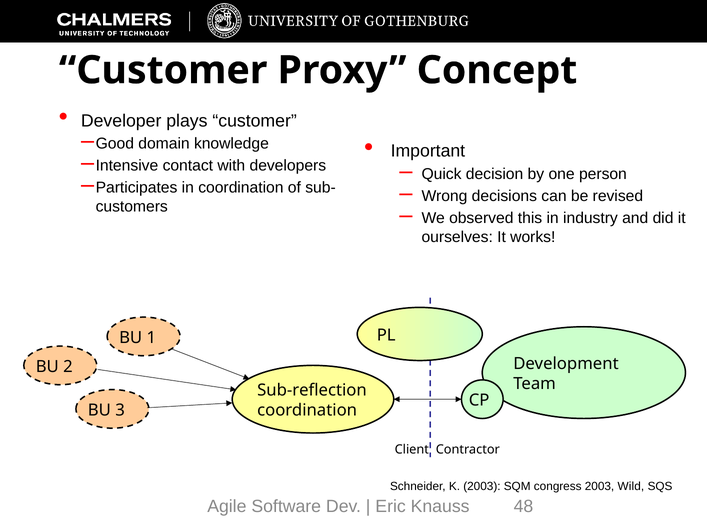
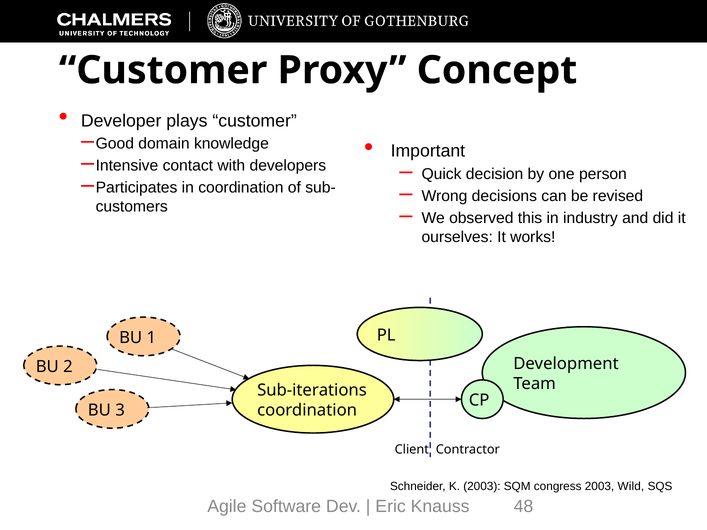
Sub-reflection: Sub-reflection -> Sub-iterations
